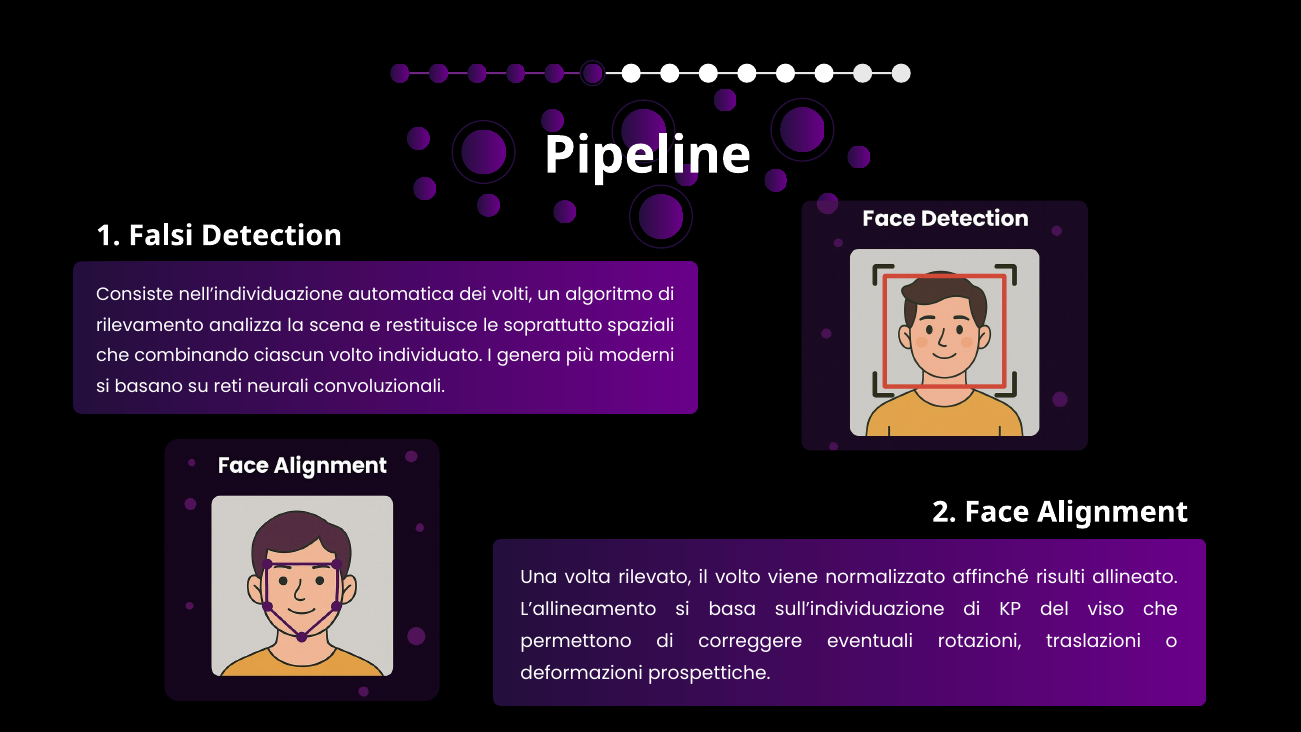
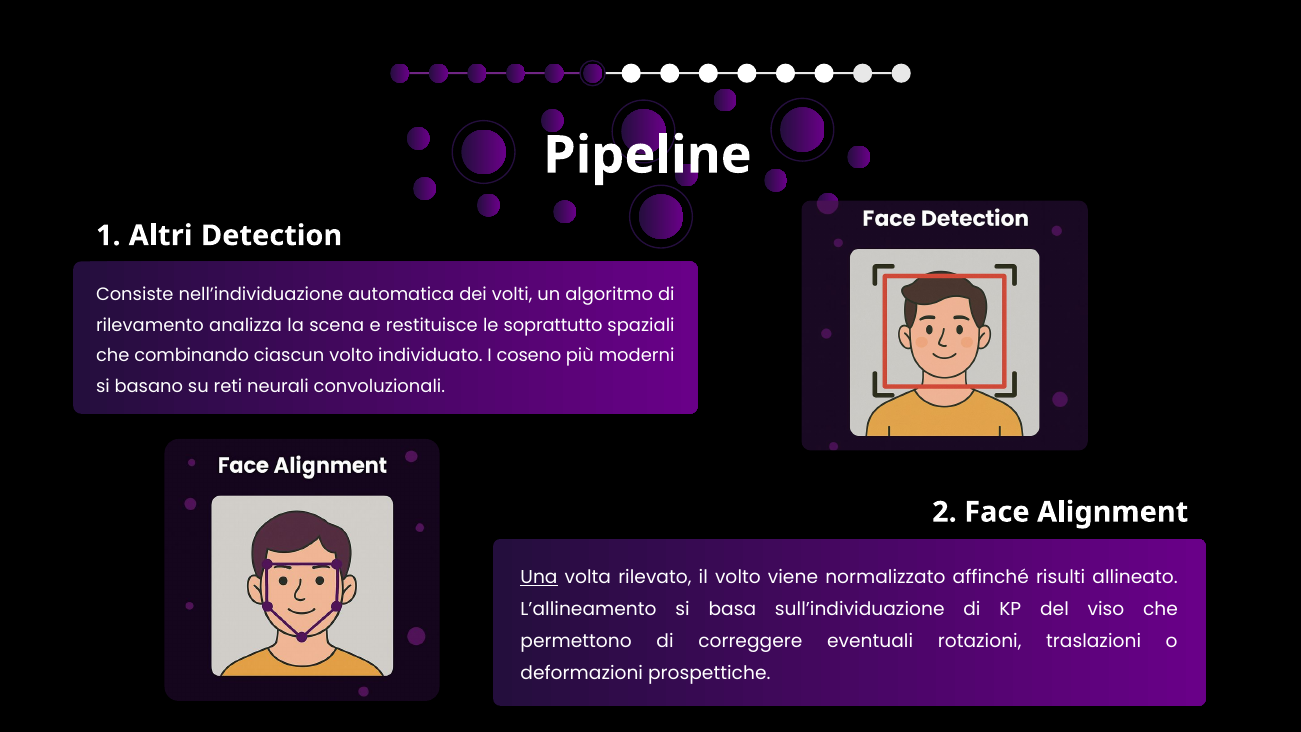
Falsi: Falsi -> Altri
genera: genera -> coseno
Una underline: none -> present
